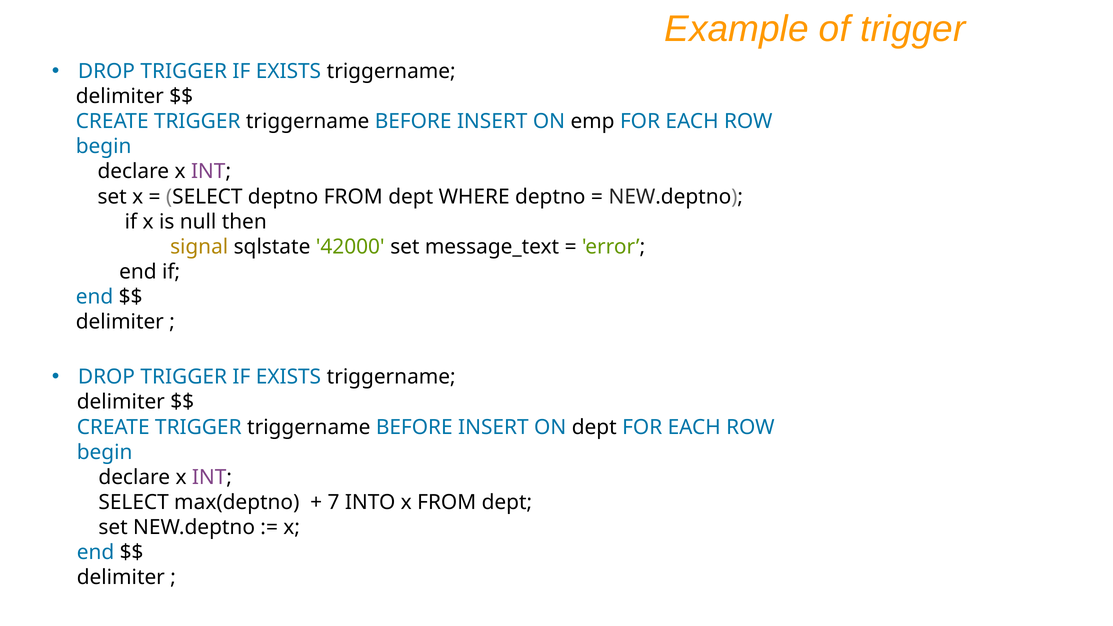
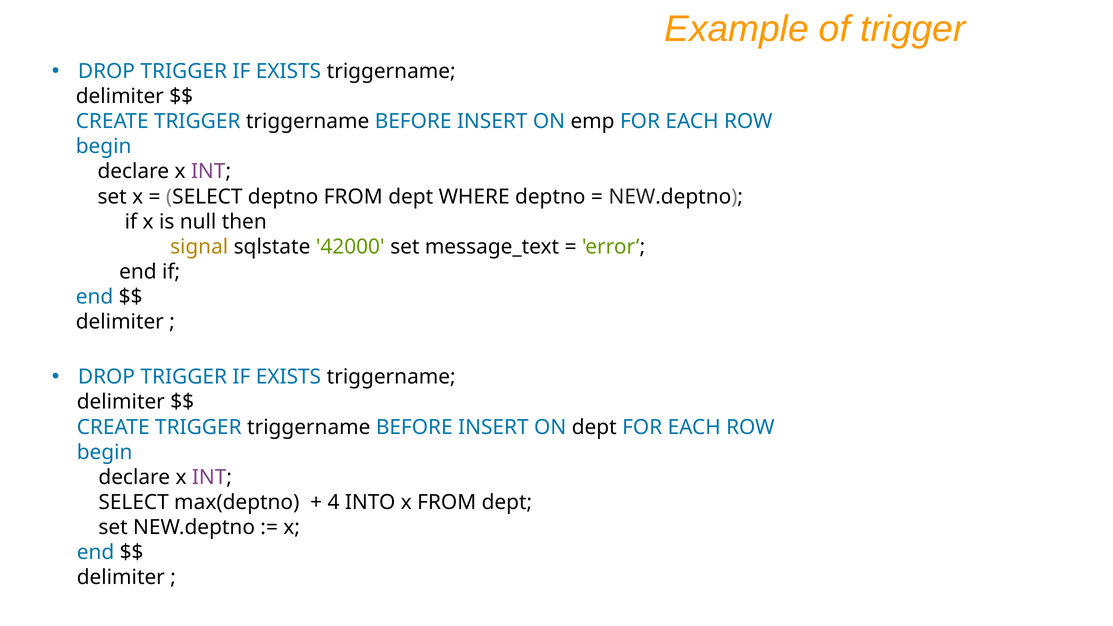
7: 7 -> 4
